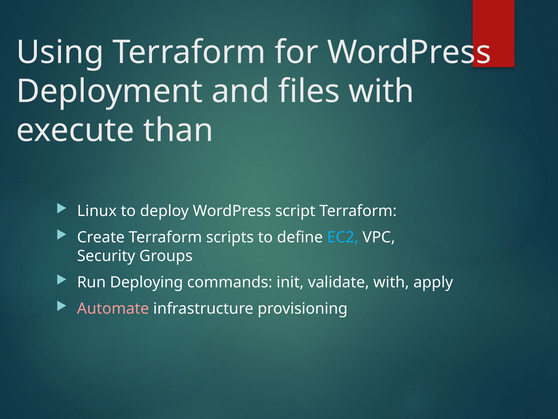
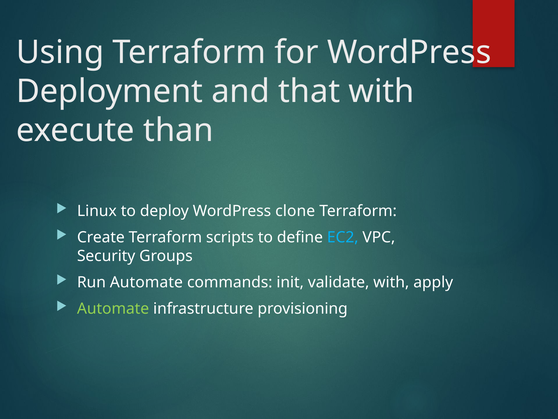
files: files -> that
script: script -> clone
Run Deploying: Deploying -> Automate
Automate at (113, 308) colour: pink -> light green
